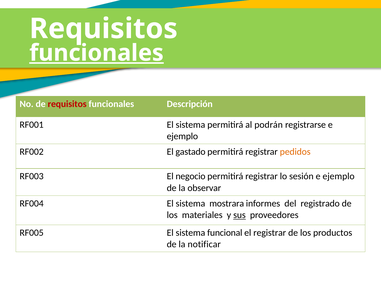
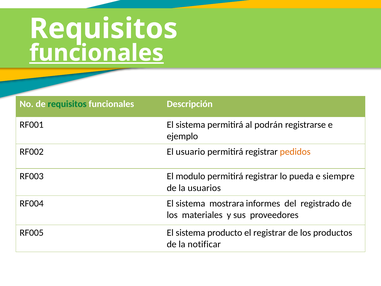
requisitos at (67, 104) colour: red -> green
gastado: gastado -> usuario
negocio: negocio -> modulo
sesión: sesión -> pueda
ejemplo at (339, 176): ejemplo -> siempre
observar: observar -> usuarios
sus underline: present -> none
funcional: funcional -> producto
